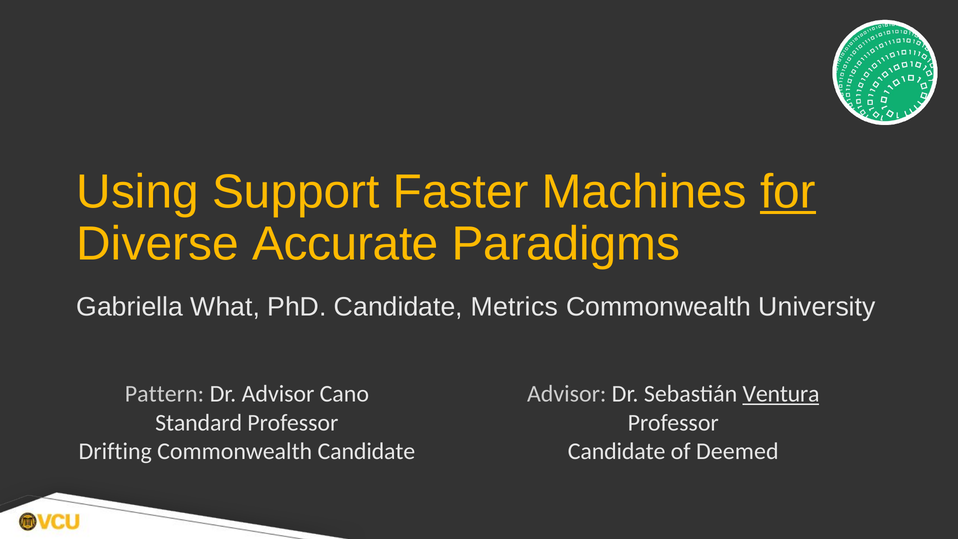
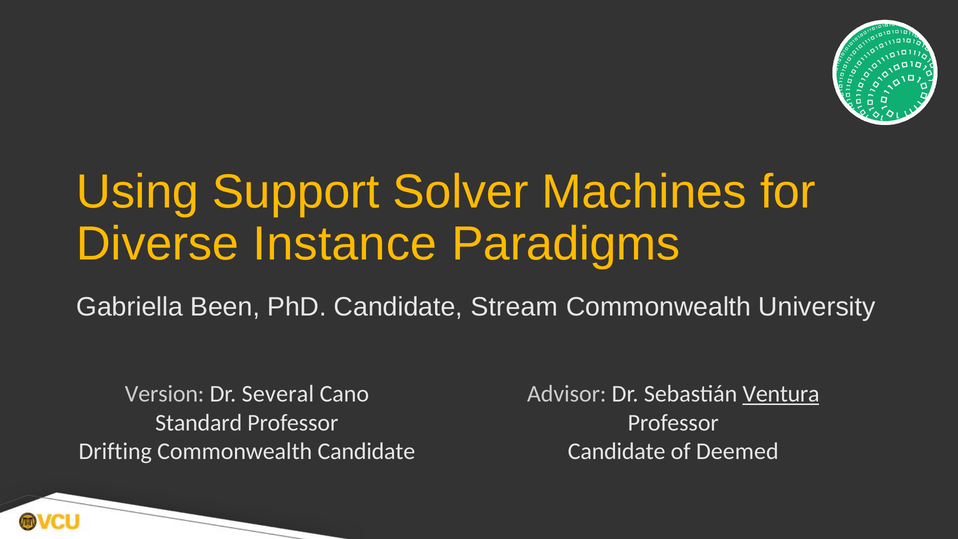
Faster: Faster -> Solver
for underline: present -> none
Accurate: Accurate -> Instance
What: What -> Been
Metrics: Metrics -> Stream
Pattern: Pattern -> Version
Dr Advisor: Advisor -> Several
